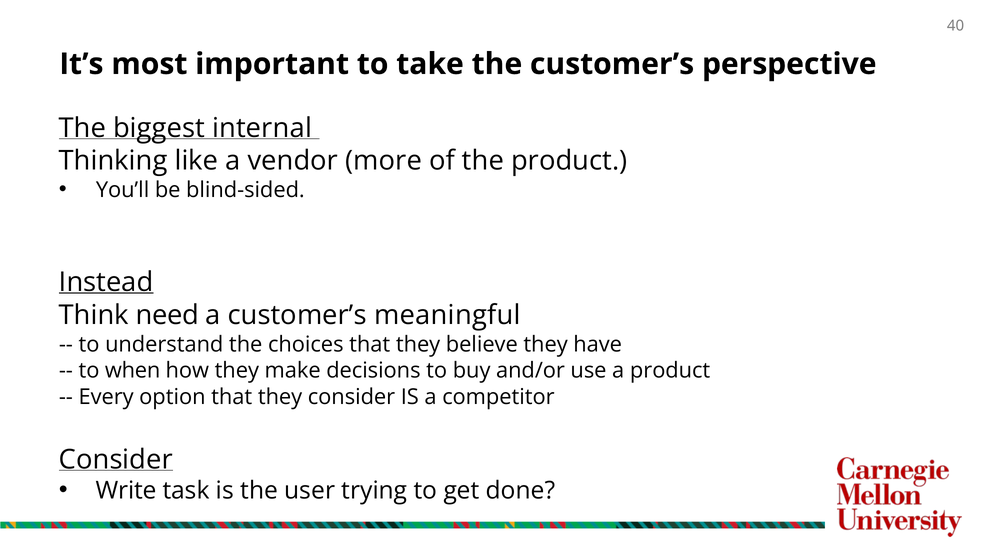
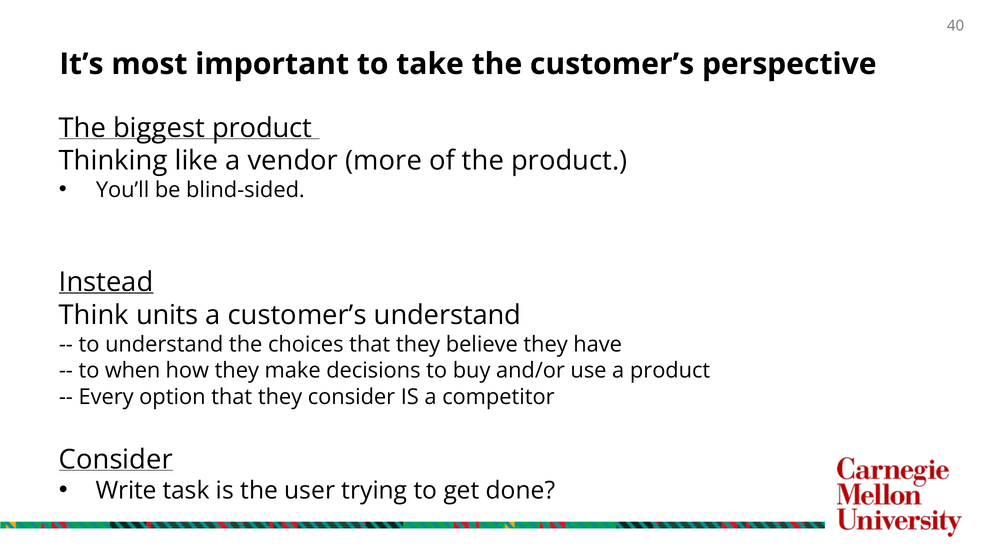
biggest internal: internal -> product
need: need -> units
customer’s meaningful: meaningful -> understand
